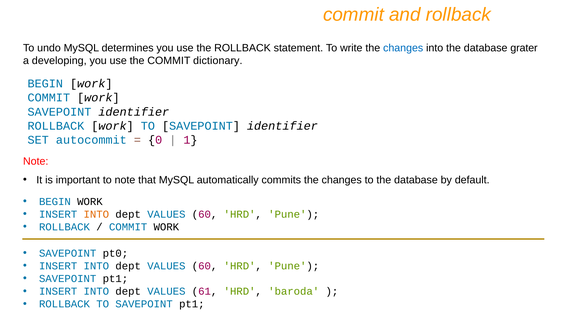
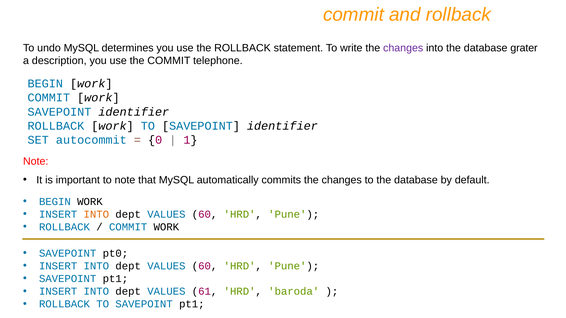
changes at (403, 48) colour: blue -> purple
developing: developing -> description
dictionary: dictionary -> telephone
